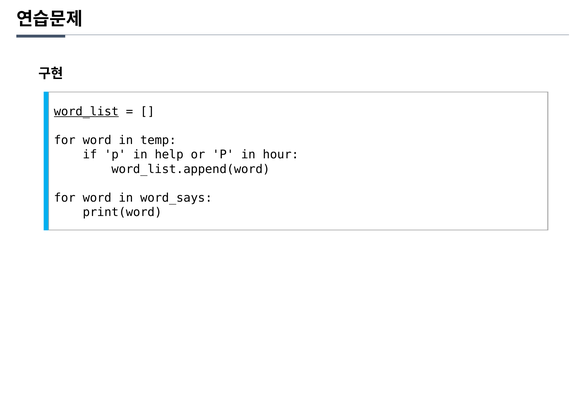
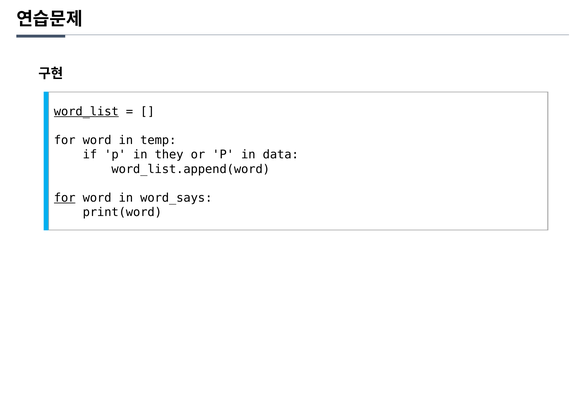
help: help -> they
hour: hour -> data
for at (65, 198) underline: none -> present
